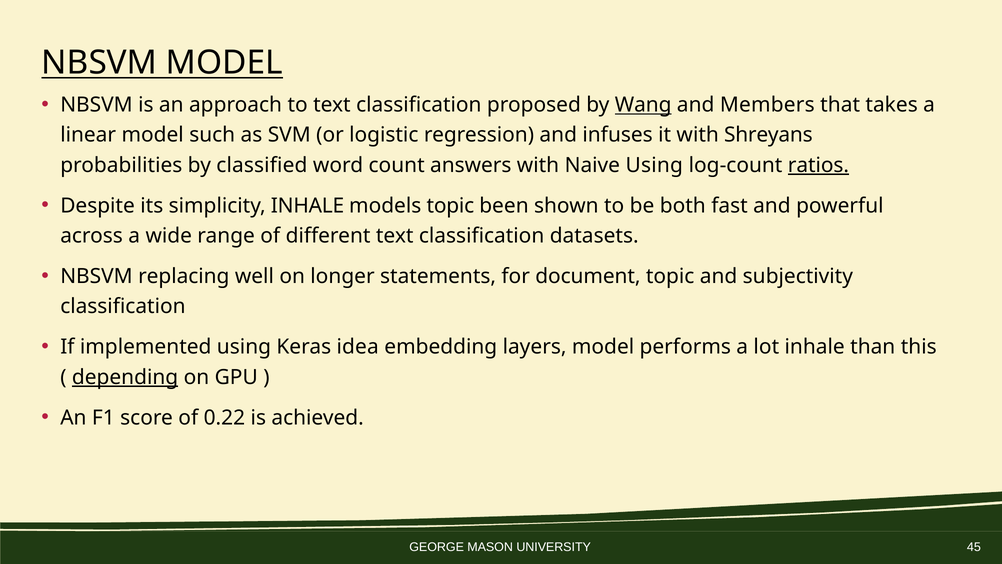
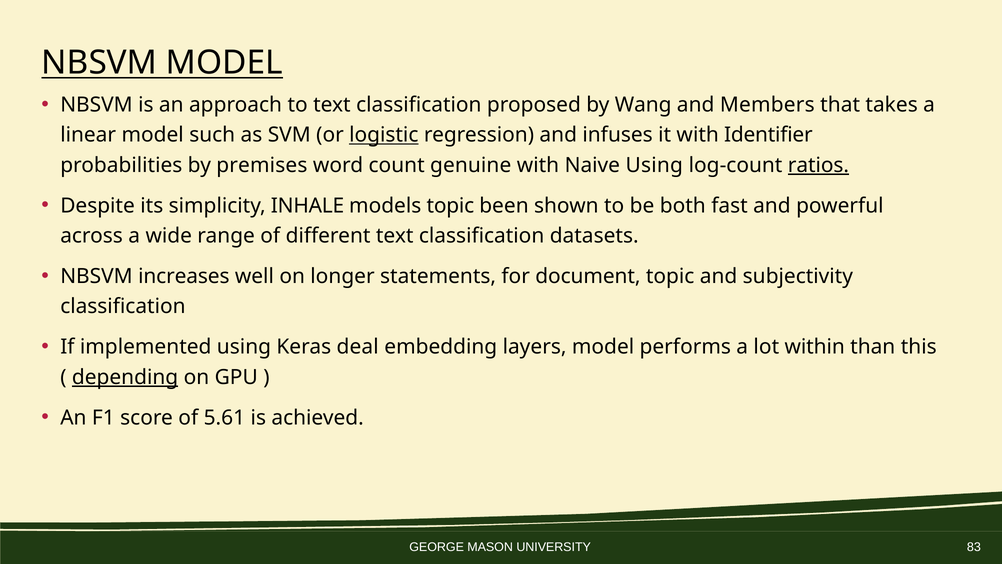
Wang underline: present -> none
logistic underline: none -> present
Shreyans: Shreyans -> Identifier
classified: classified -> premises
answers: answers -> genuine
replacing: replacing -> increases
idea: idea -> deal
lot inhale: inhale -> within
0.22: 0.22 -> 5.61
45: 45 -> 83
